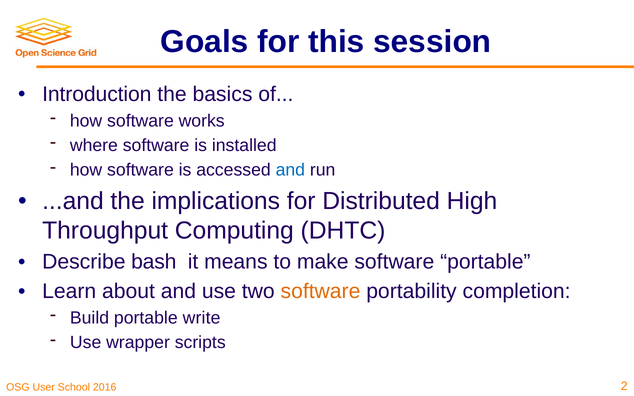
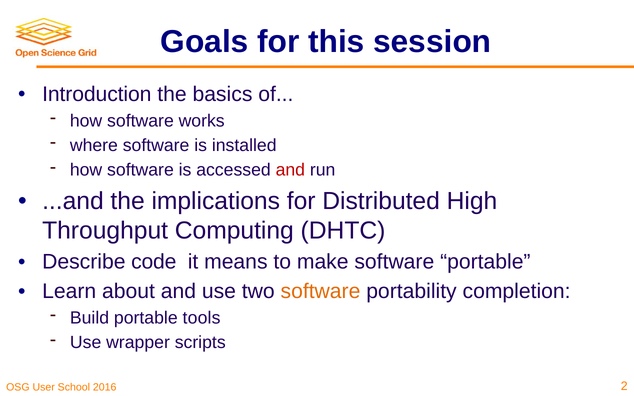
and at (290, 170) colour: blue -> red
bash: bash -> code
write: write -> tools
